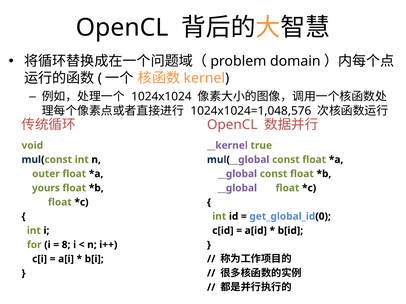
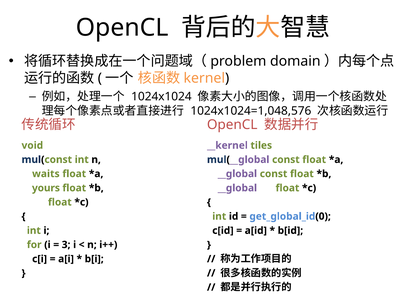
true: true -> tiles
outer: outer -> waits
8: 8 -> 3
